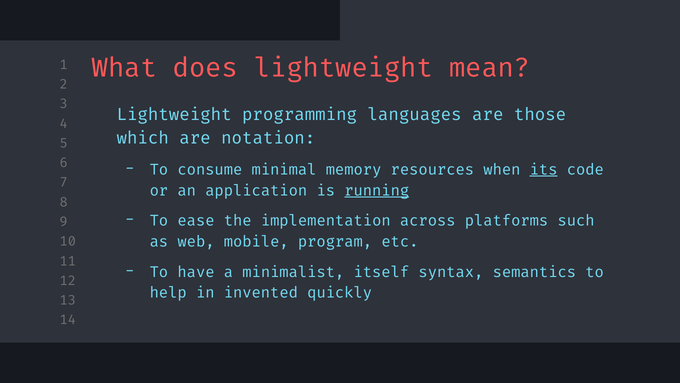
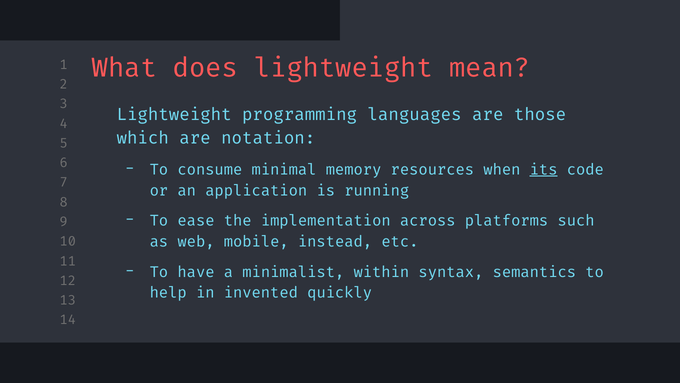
running underline: present -> none
program: program -> instead
itself: itself -> within
